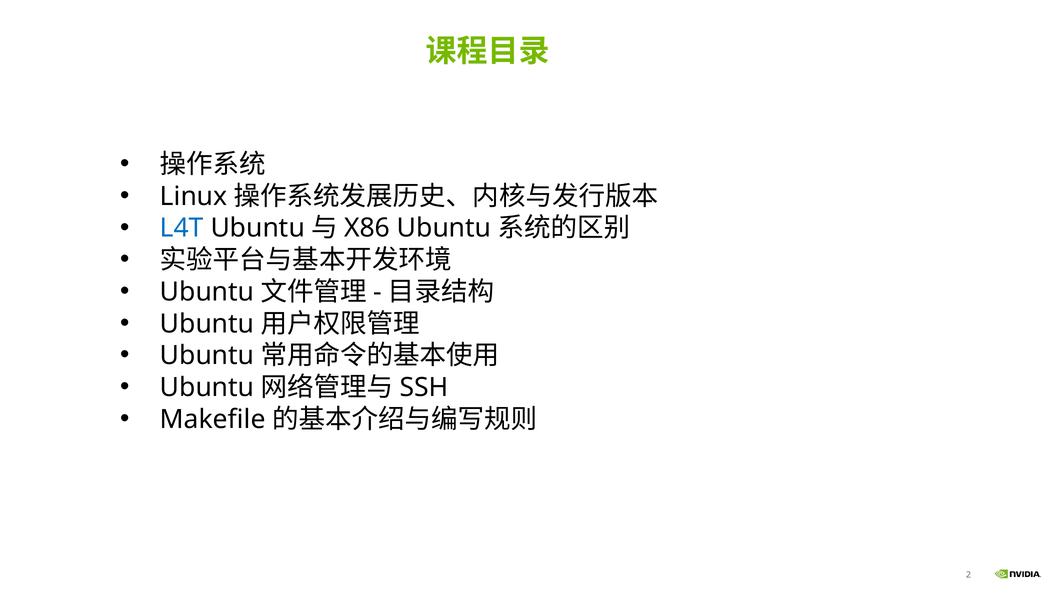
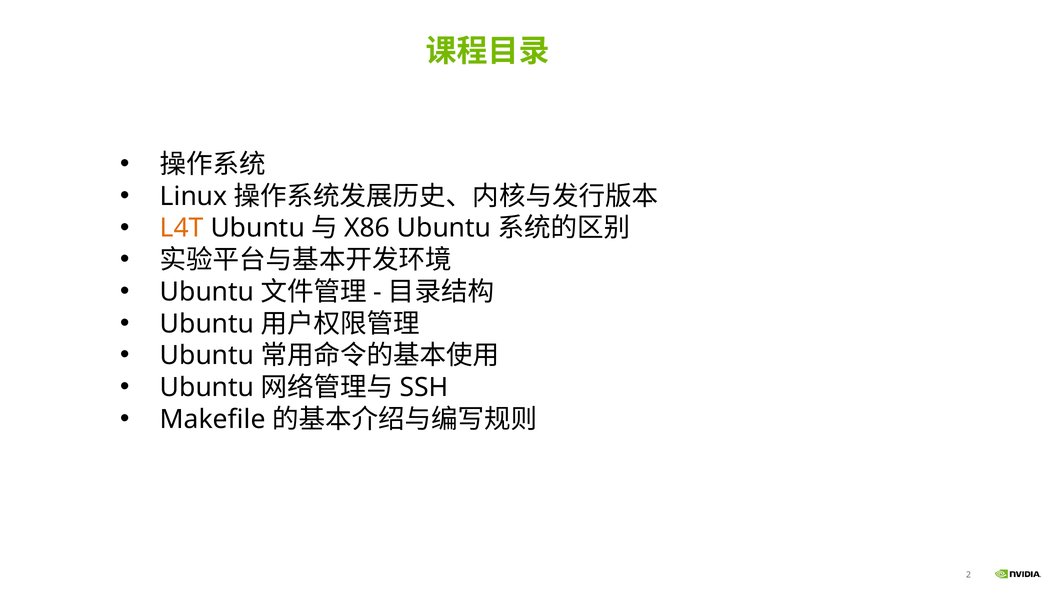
L4T colour: blue -> orange
